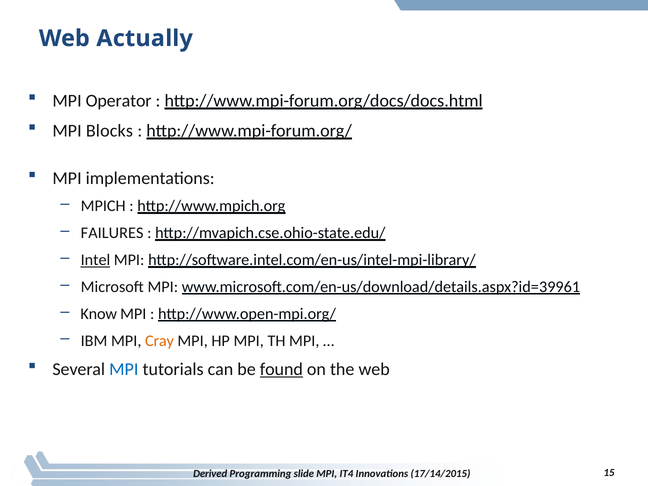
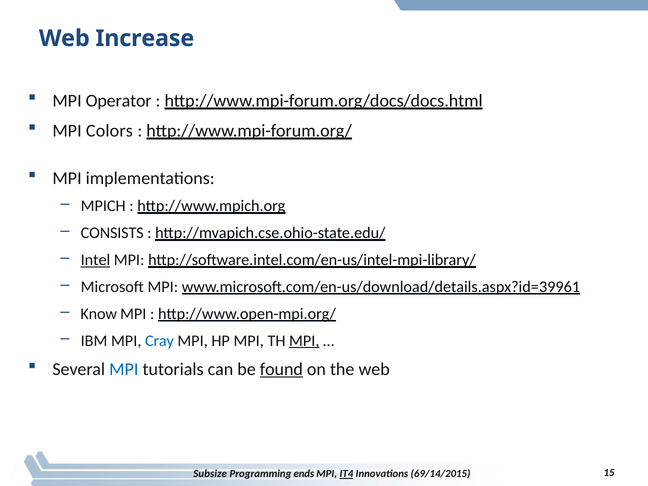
Actually: Actually -> Increase
Blocks: Blocks -> Colors
FAILURES: FAILURES -> CONSISTS
Cray colour: orange -> blue
MPI at (304, 341) underline: none -> present
Derived: Derived -> Subsize
slide: slide -> ends
IT4 underline: none -> present
17/14/2015: 17/14/2015 -> 69/14/2015
